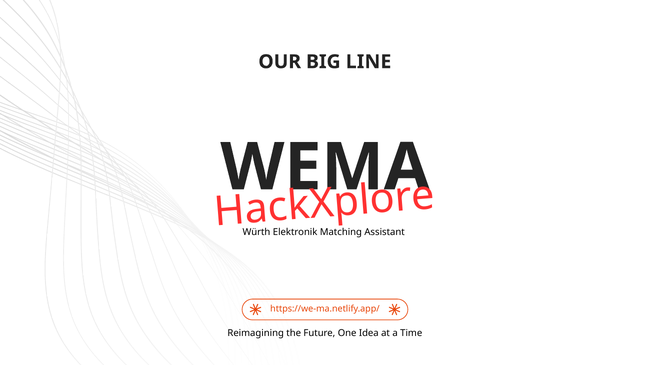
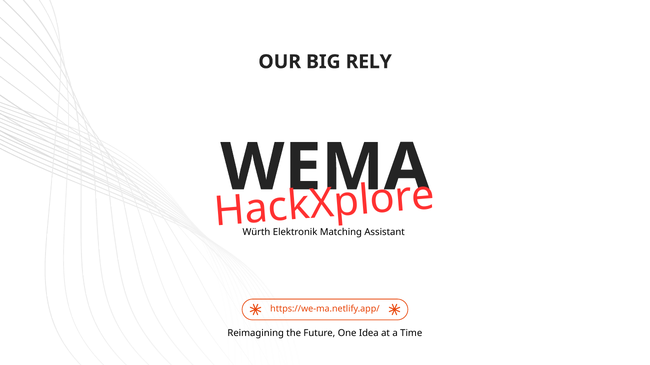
LINE: LINE -> RELY
